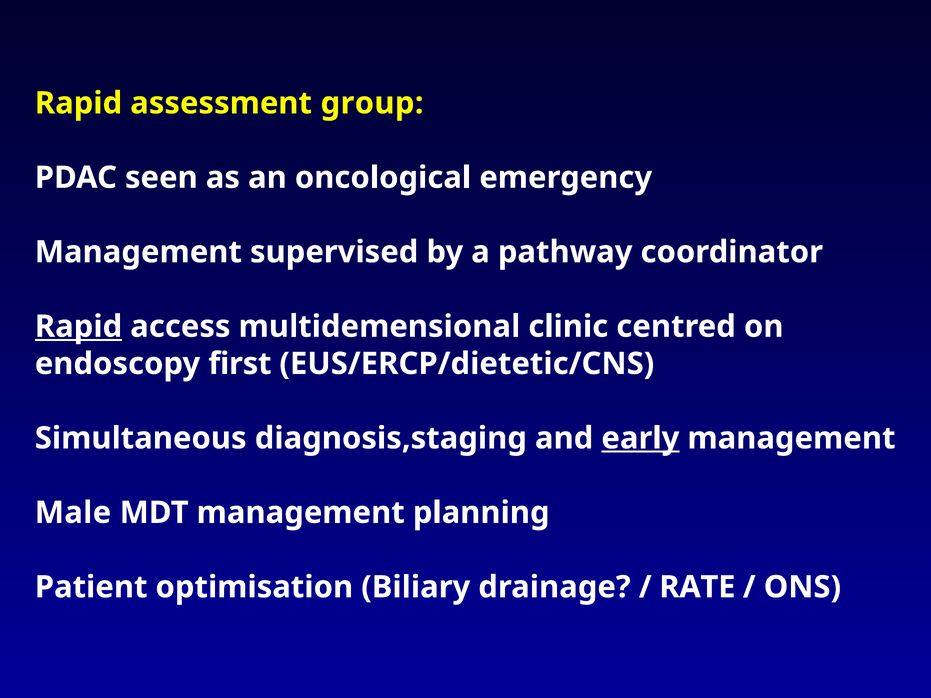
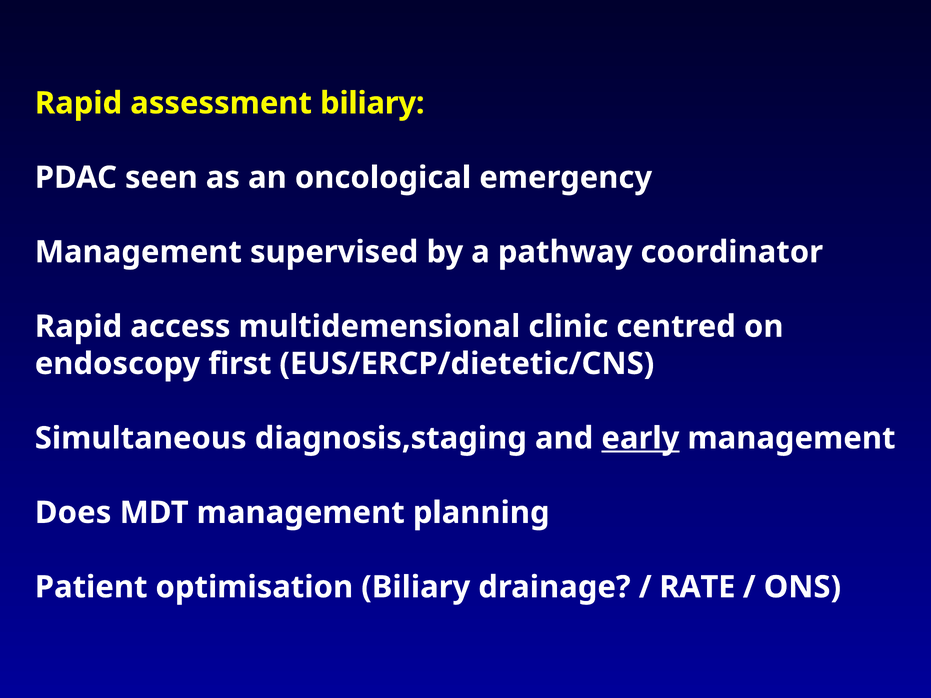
assessment group: group -> biliary
Rapid at (79, 327) underline: present -> none
Male: Male -> Does
